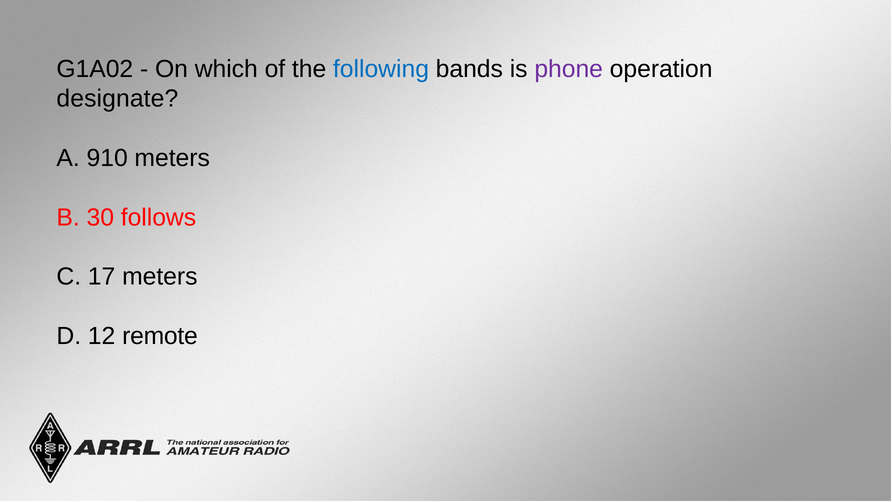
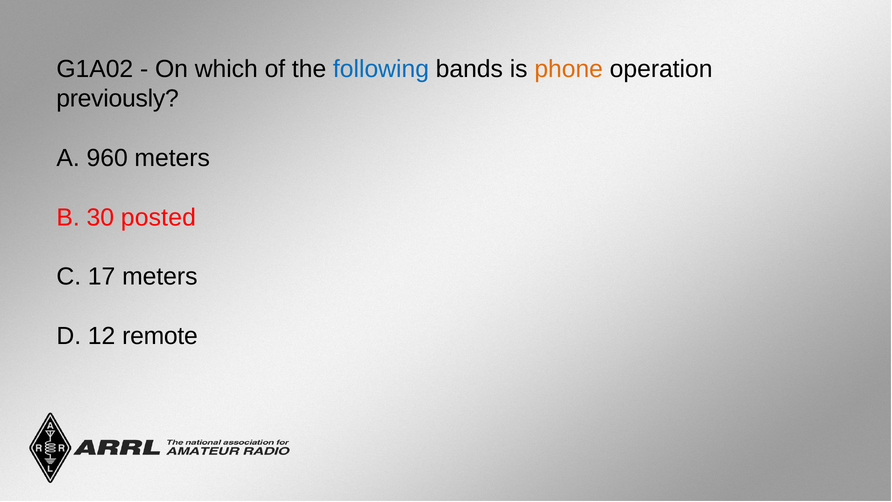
phone colour: purple -> orange
designate: designate -> previously
910: 910 -> 960
follows: follows -> posted
